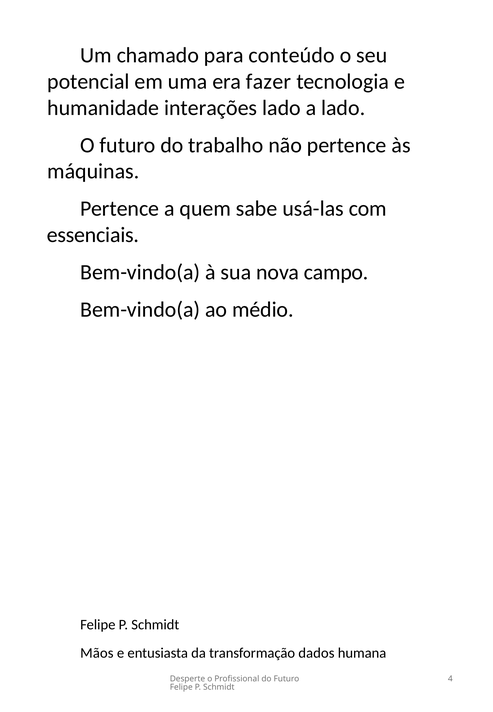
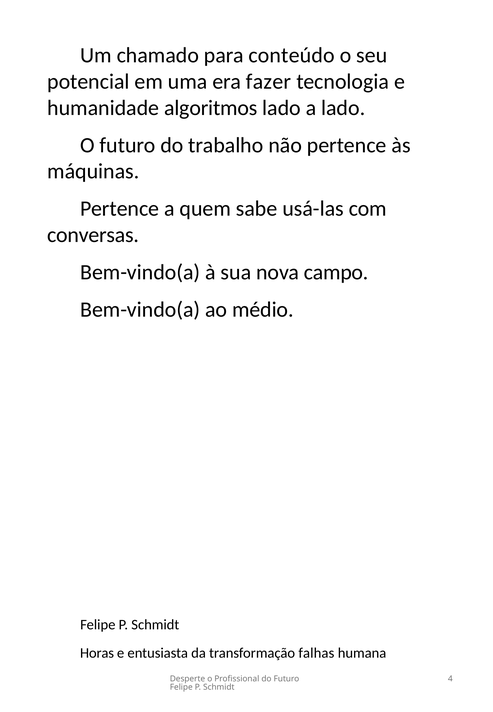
interações: interações -> algoritmos
essenciais: essenciais -> conversas
Mãos: Mãos -> Horas
dados: dados -> falhas
